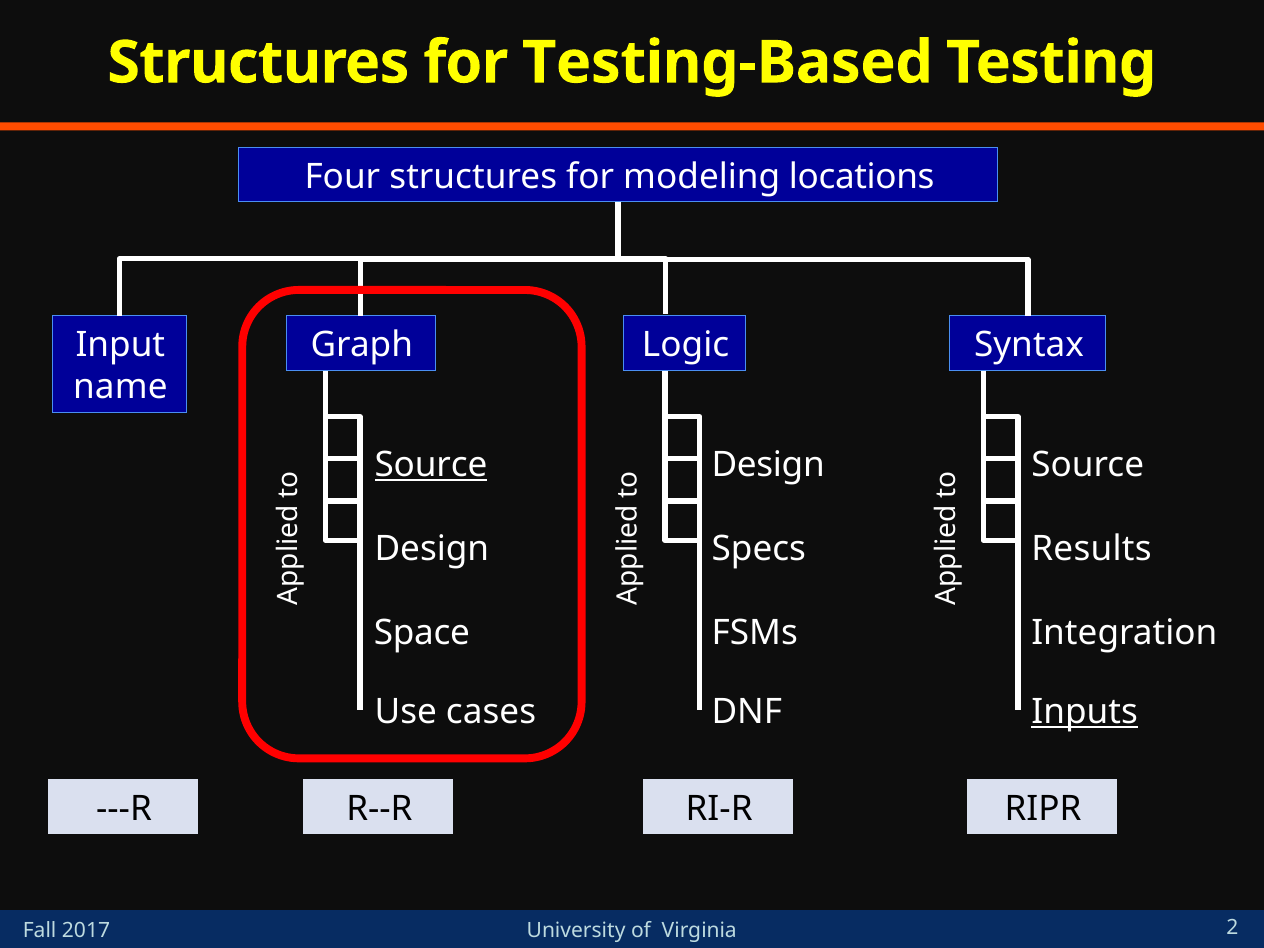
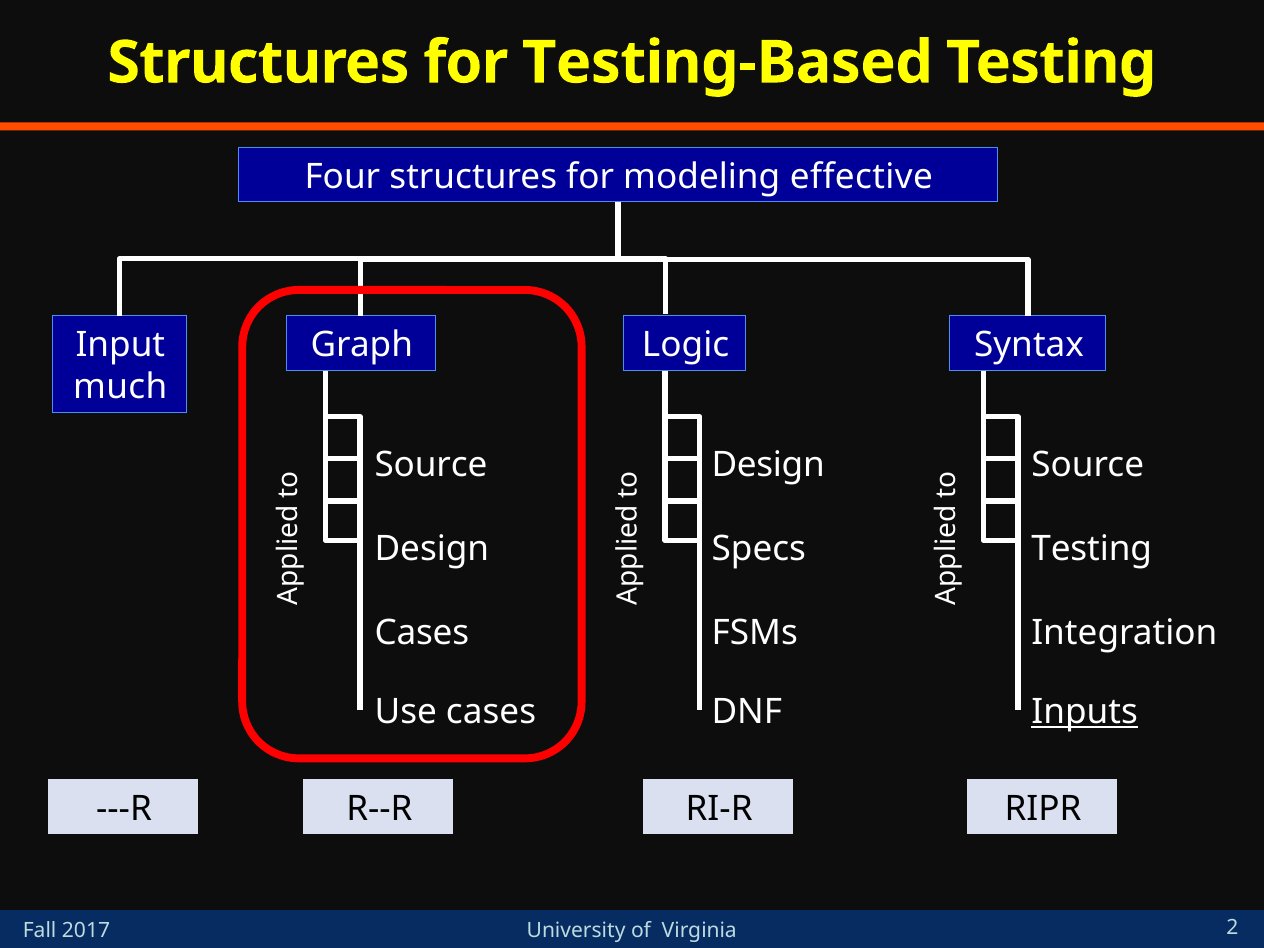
locations: locations -> effective
name: name -> much
Source at (431, 465) underline: present -> none
Results at (1091, 549): Results -> Testing
Space at (422, 633): Space -> Cases
